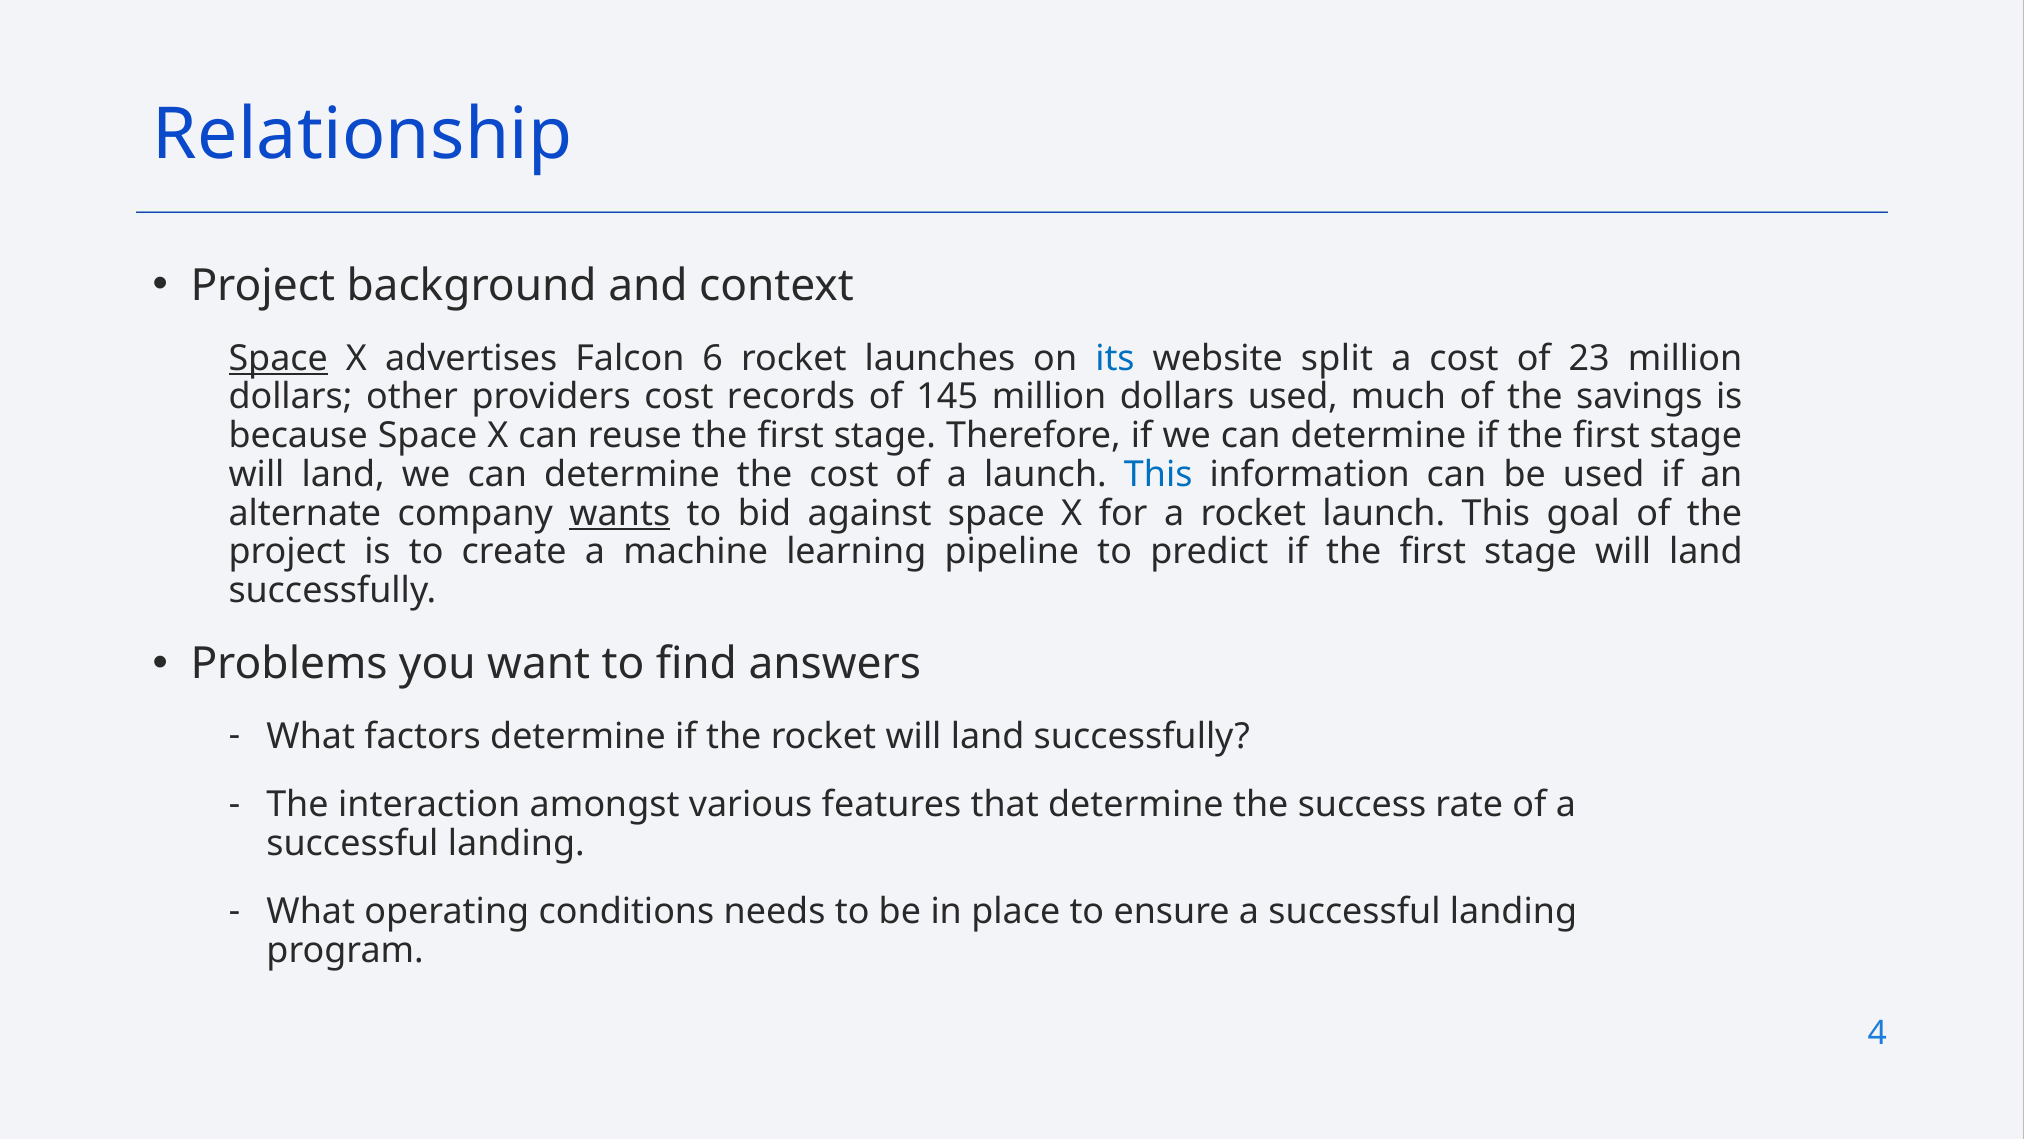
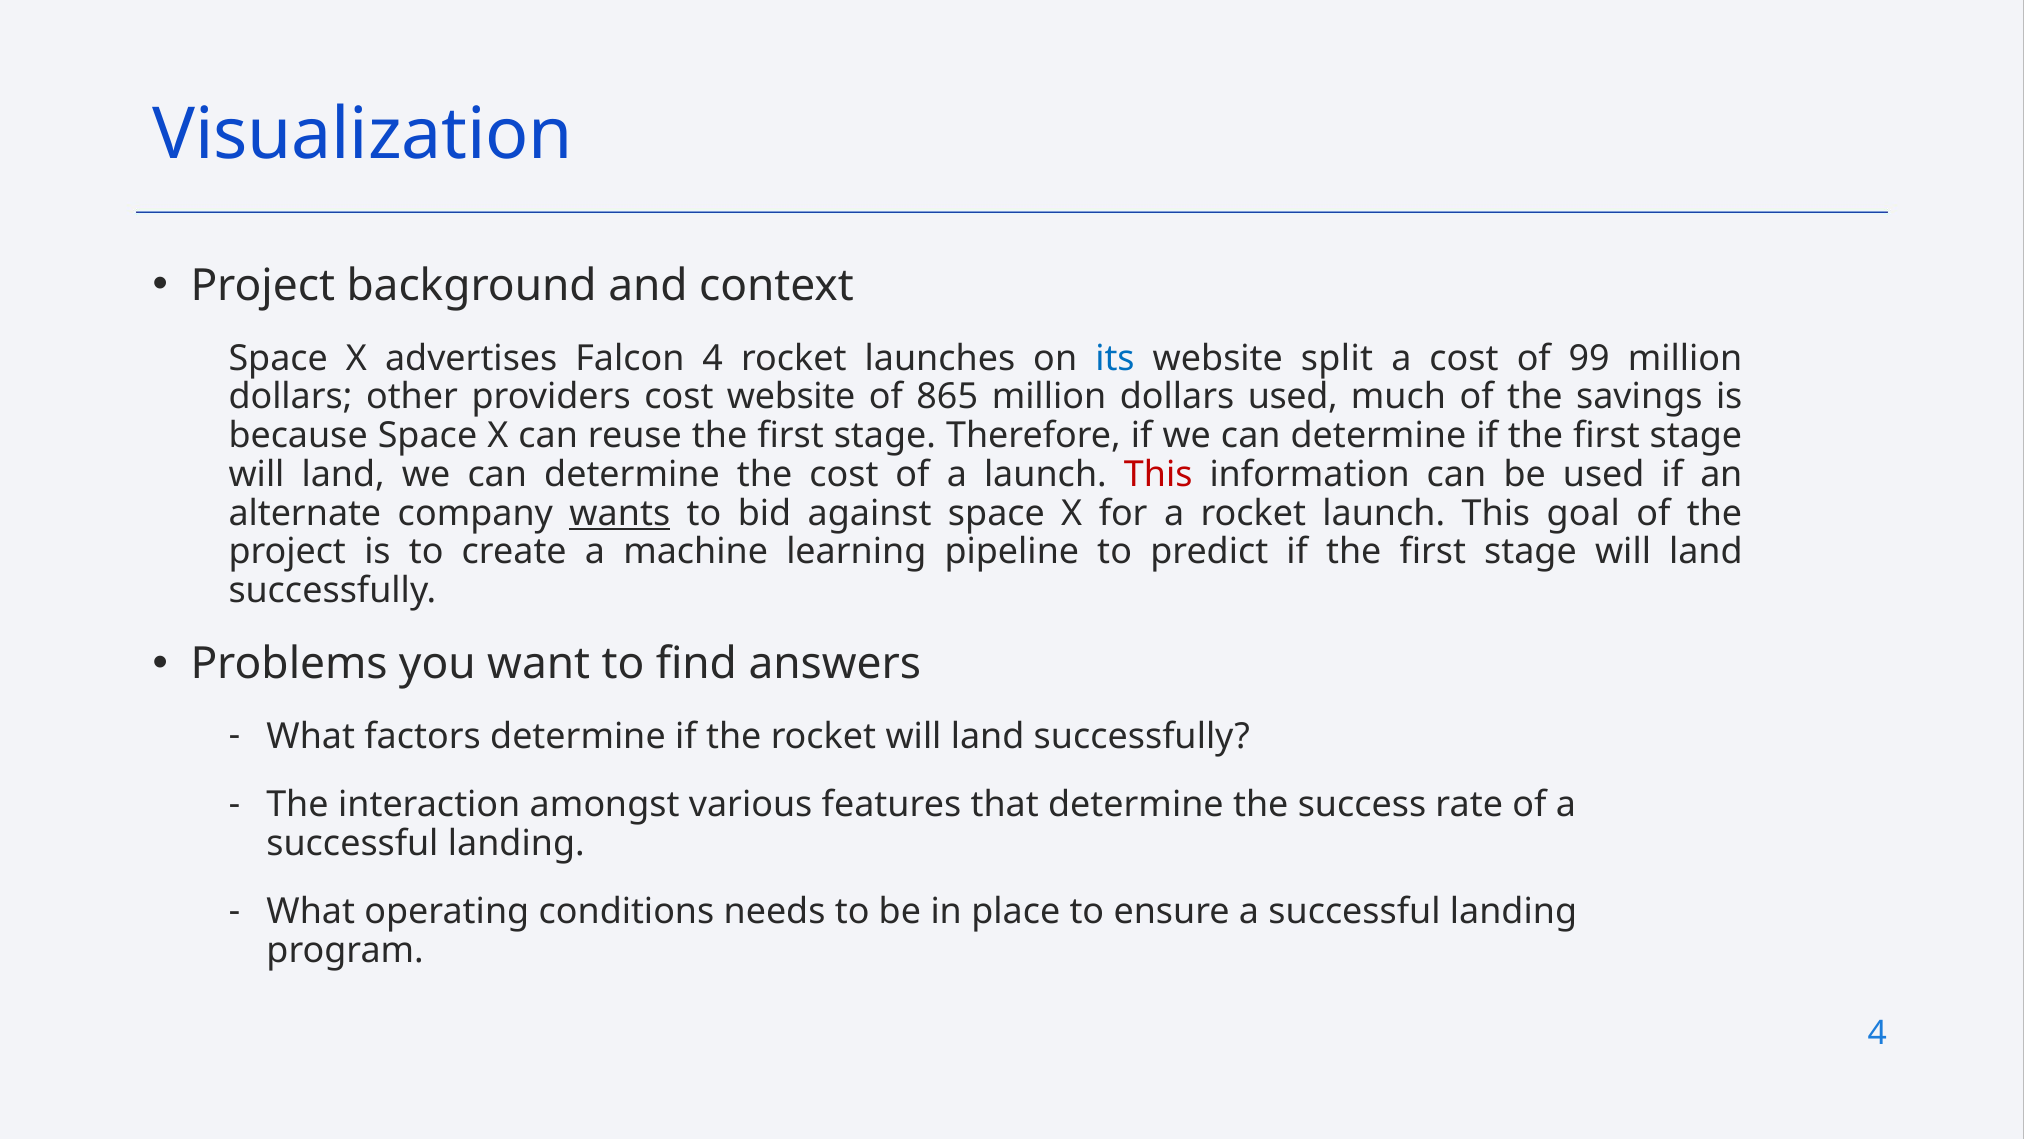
Relationship: Relationship -> Visualization
Space at (278, 358) underline: present -> none
Falcon 6: 6 -> 4
23: 23 -> 99
cost records: records -> website
145: 145 -> 865
This at (1158, 474) colour: blue -> red
